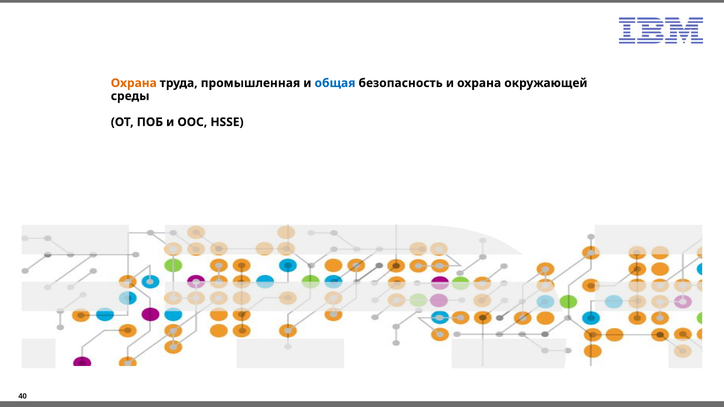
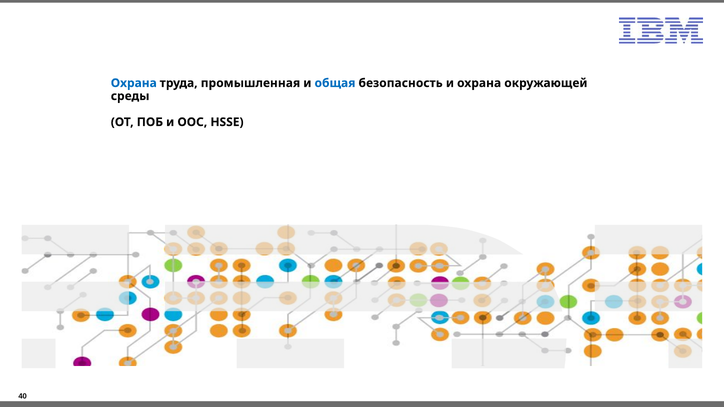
Охрана at (134, 83) colour: orange -> blue
